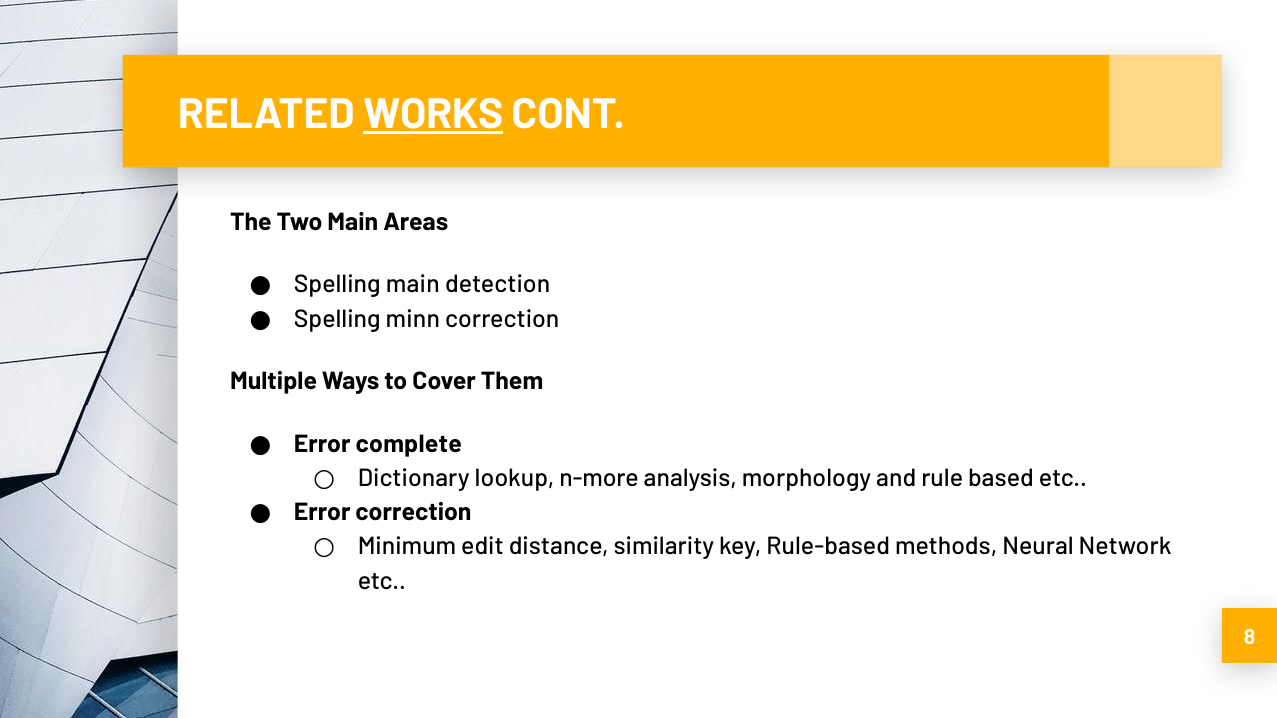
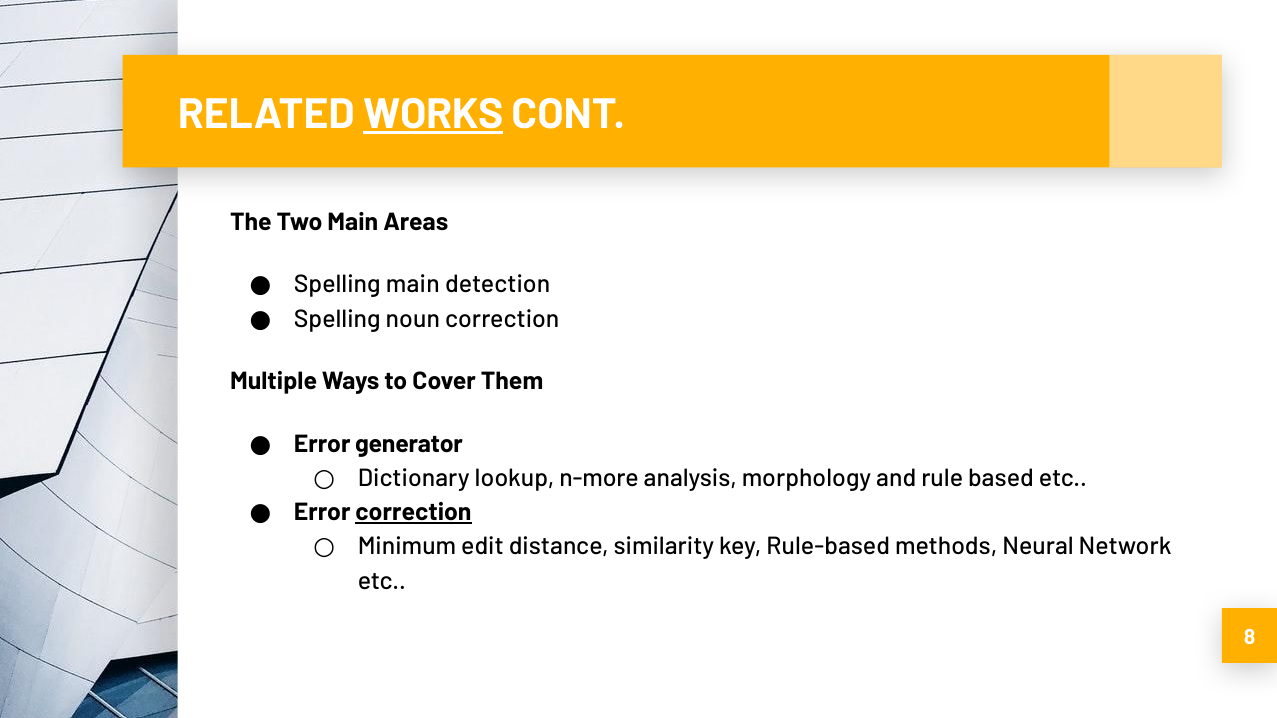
minn: minn -> noun
complete: complete -> generator
correction at (413, 513) underline: none -> present
